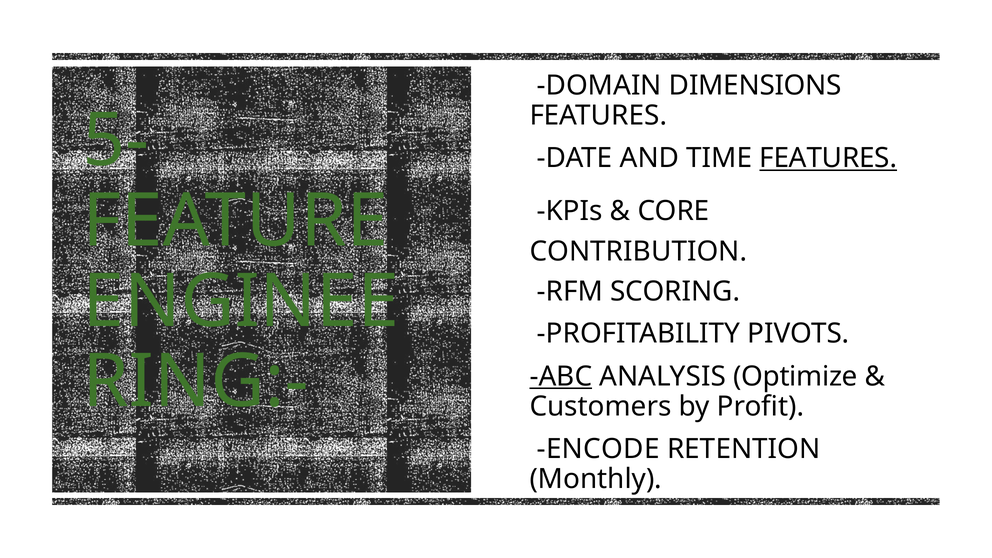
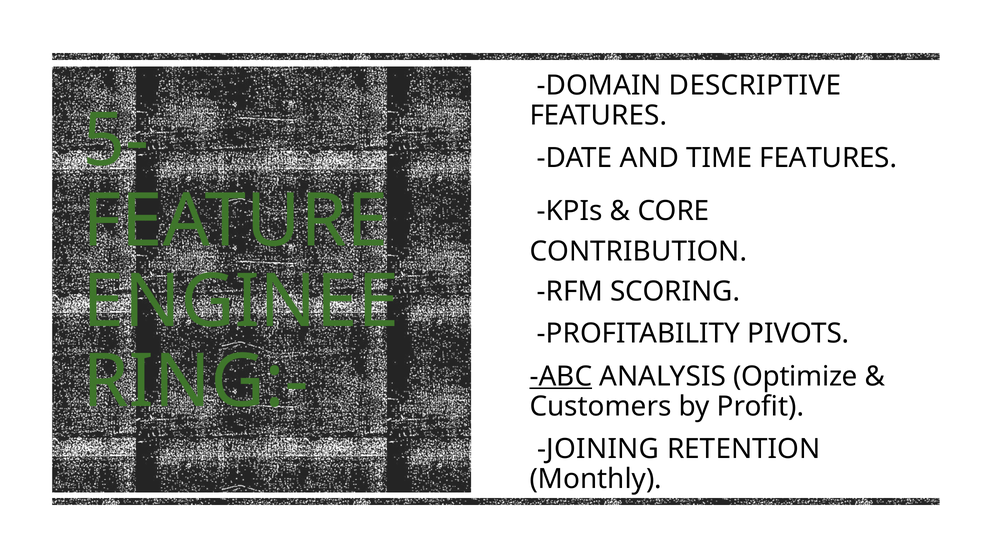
DIMENSIONS: DIMENSIONS -> DESCRIPTIVE
FEATURES at (828, 158) underline: present -> none
ENCODE: ENCODE -> JOINING
